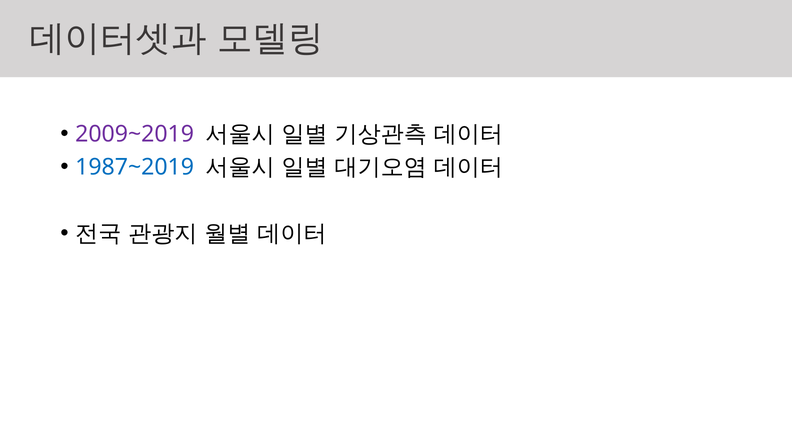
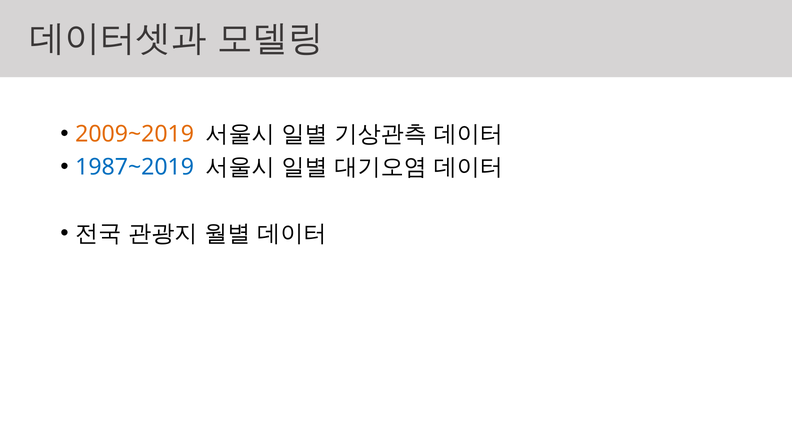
2009~2019 colour: purple -> orange
